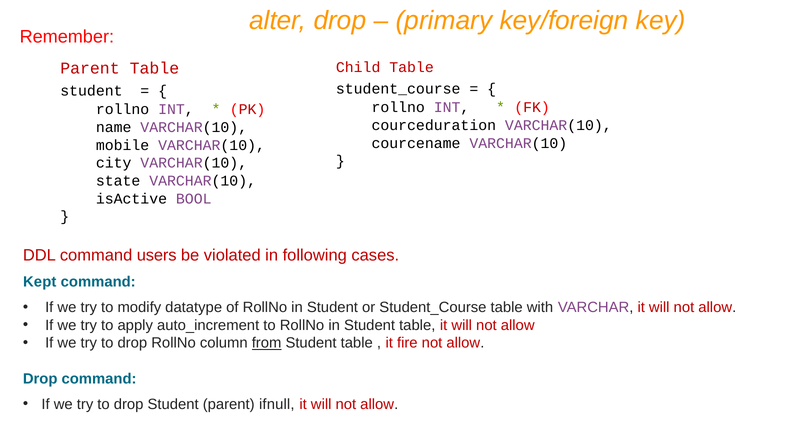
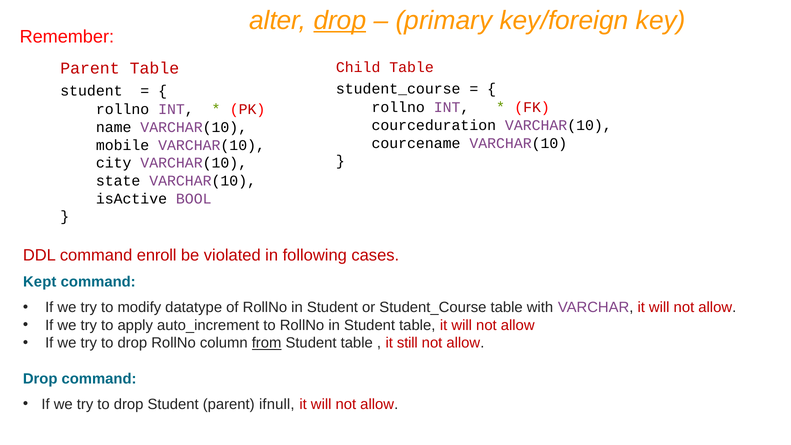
drop at (340, 21) underline: none -> present
users: users -> enroll
fire: fire -> still
